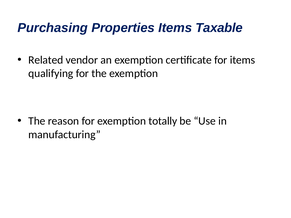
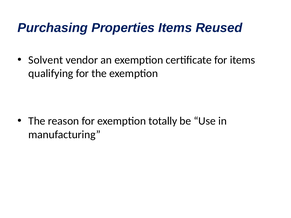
Taxable: Taxable -> Reused
Related: Related -> Solvent
